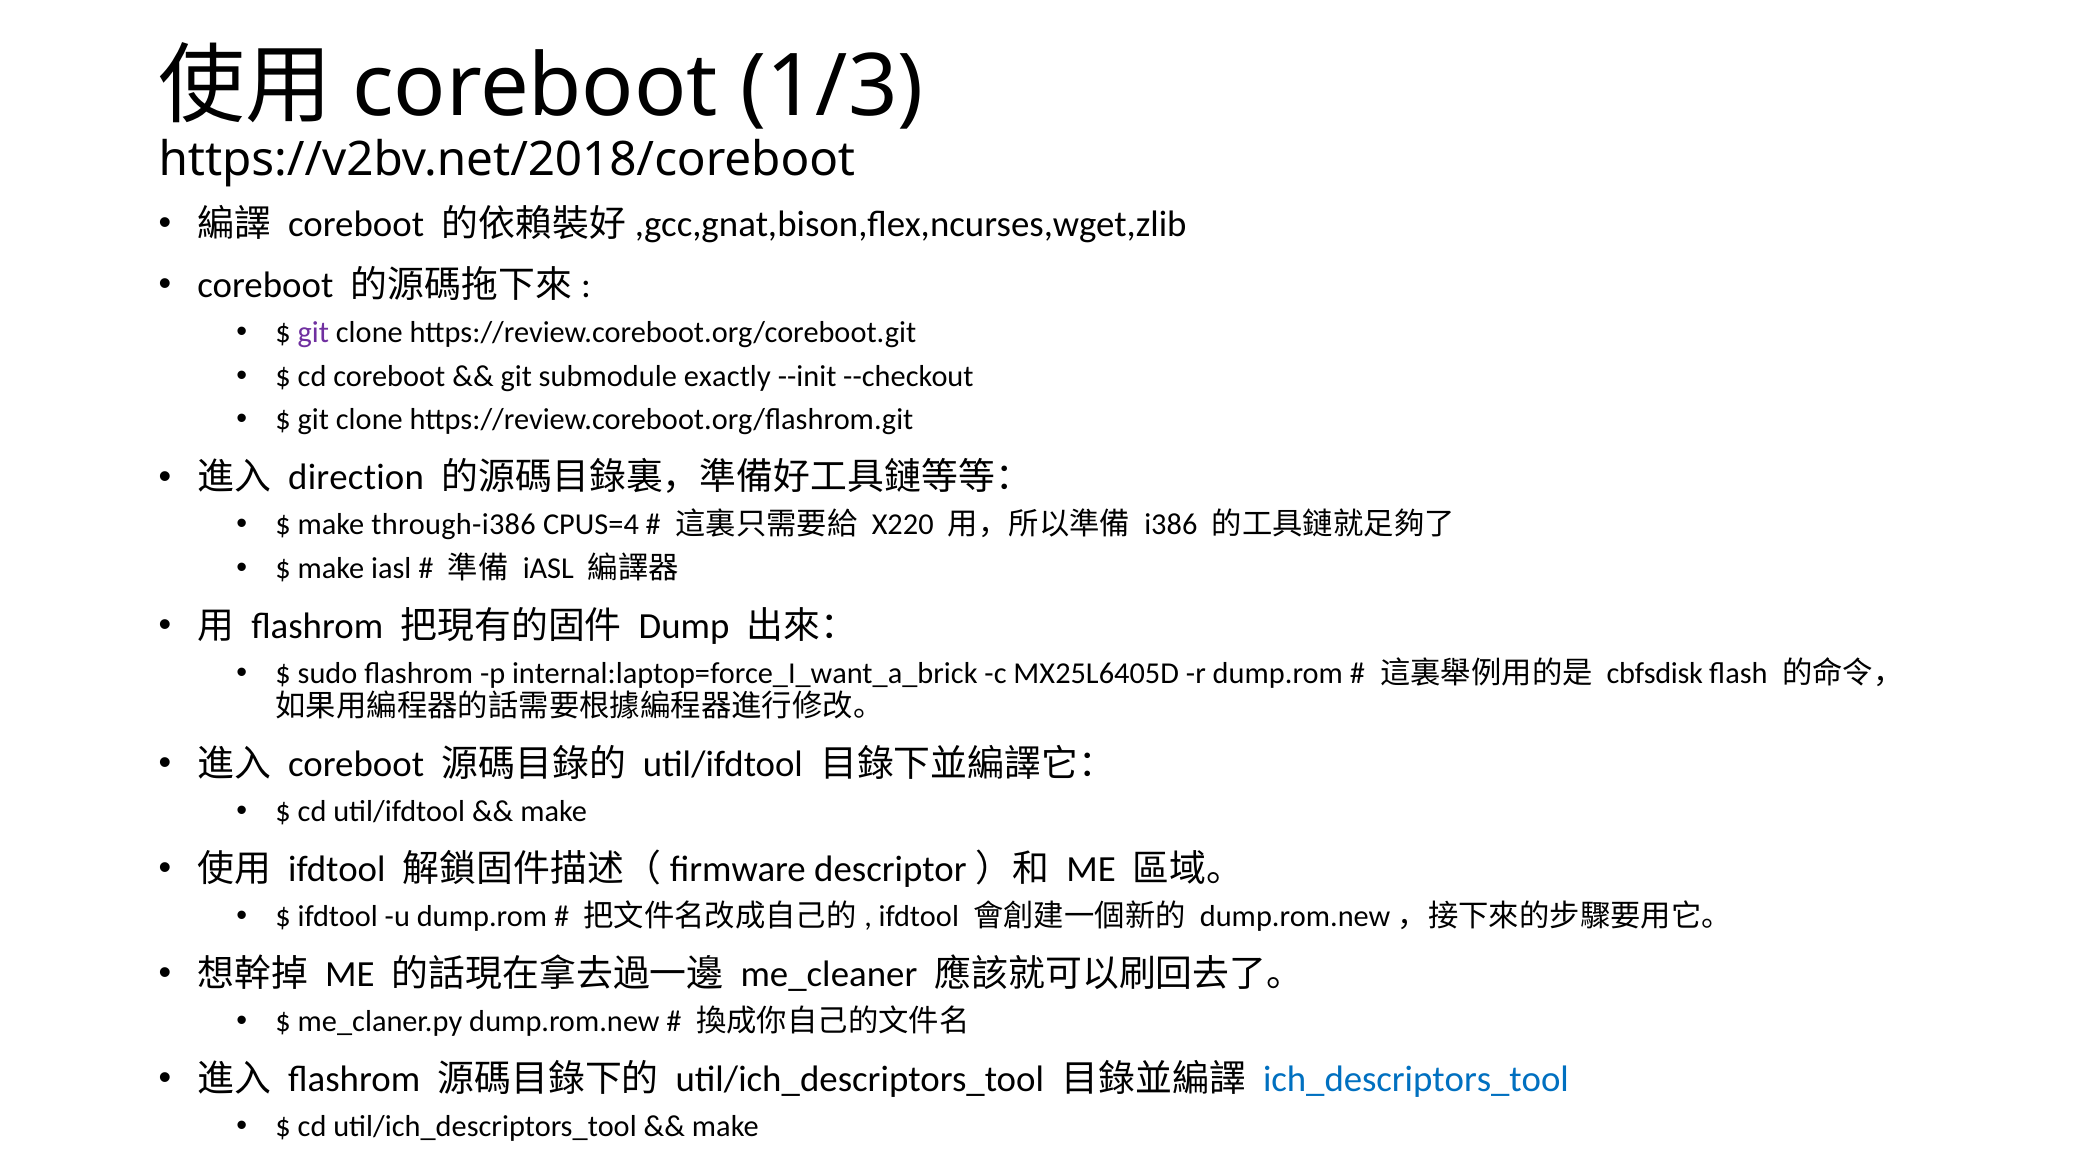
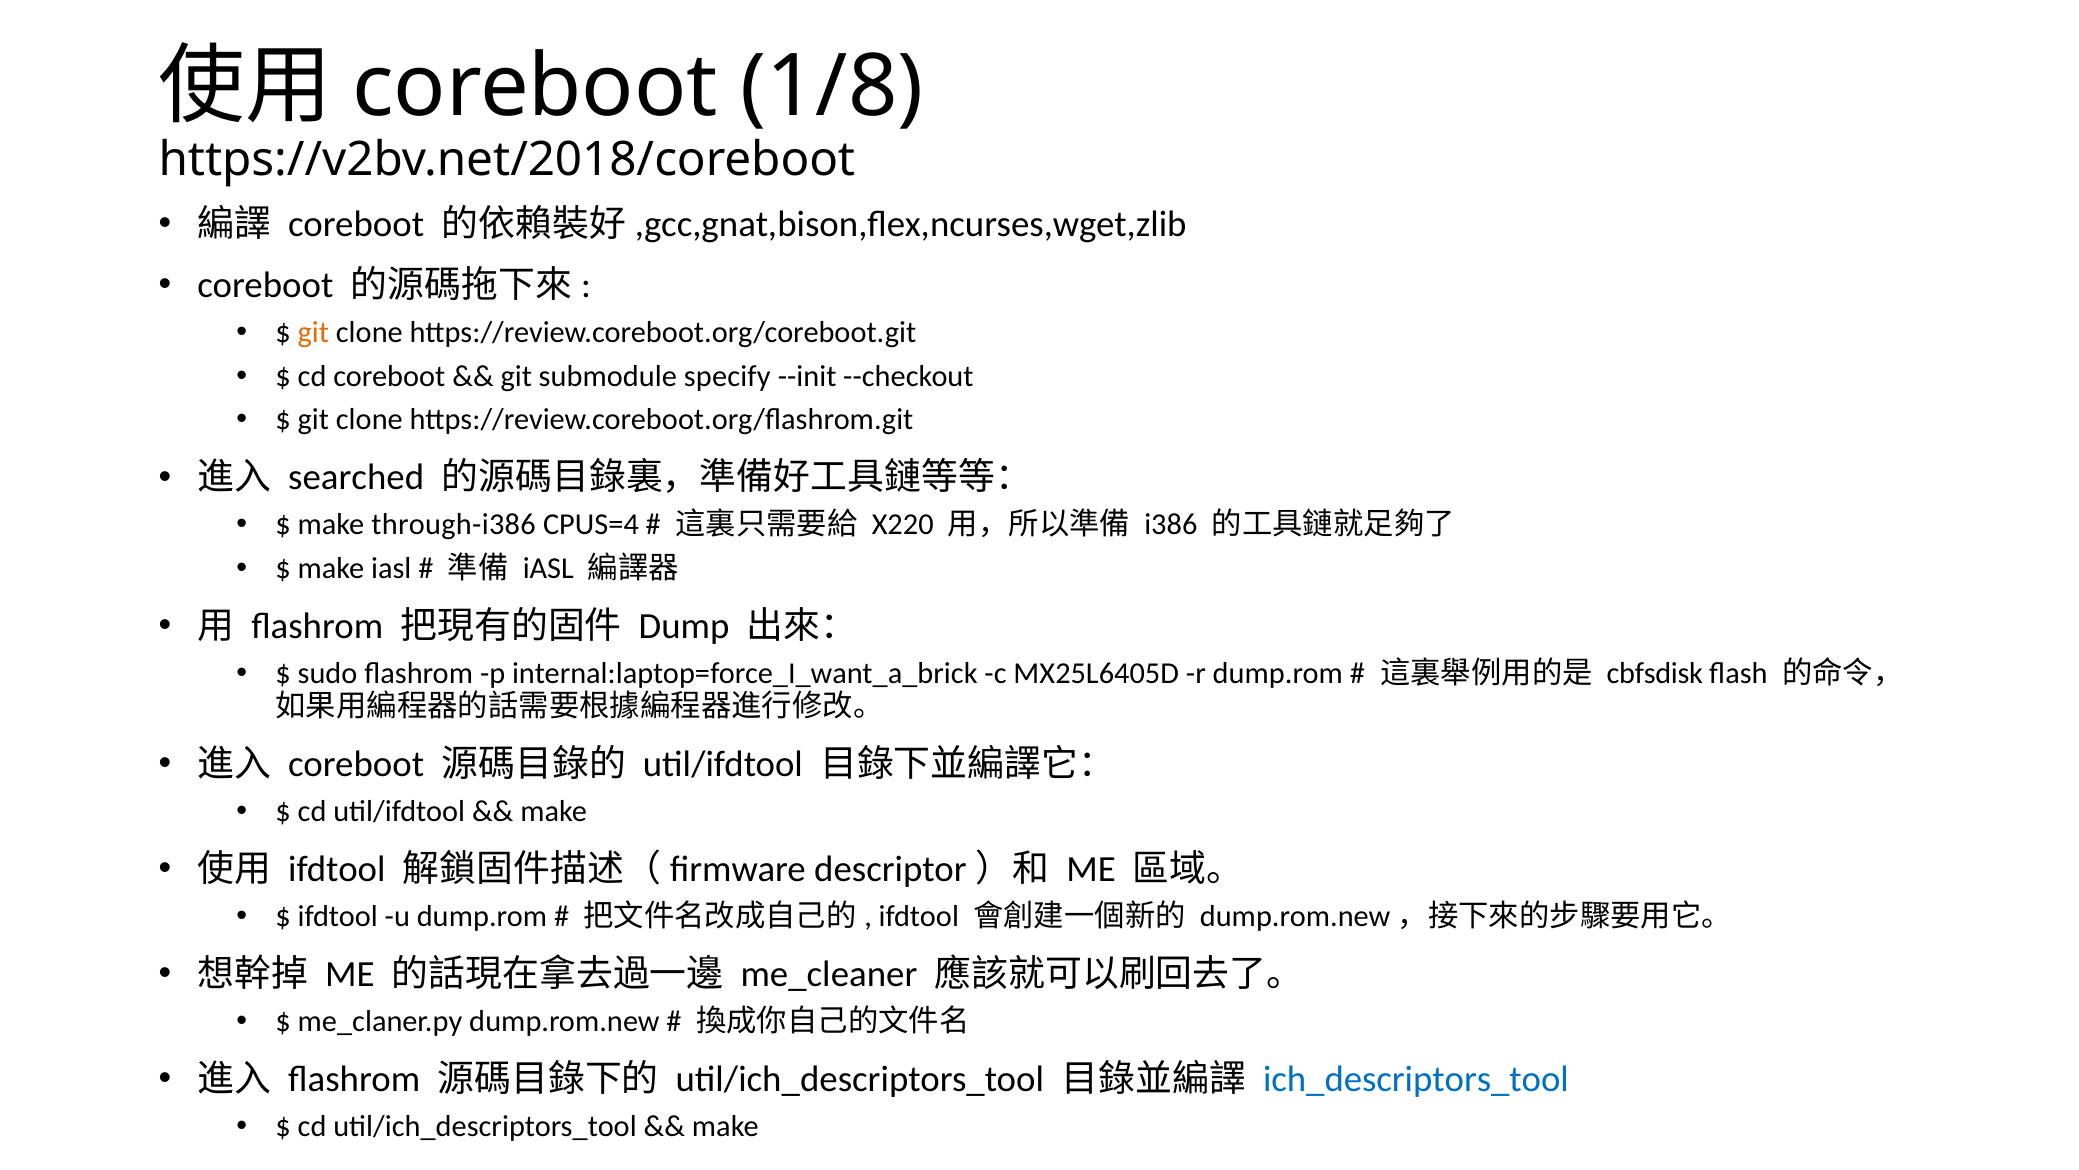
1/3: 1/3 -> 1/8
git at (313, 332) colour: purple -> orange
exactly: exactly -> specify
direction: direction -> searched
